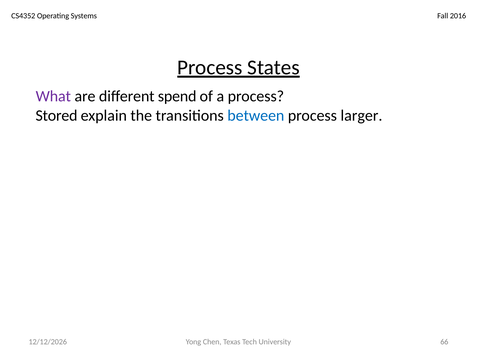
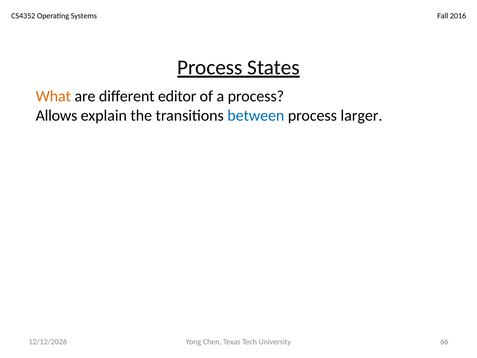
What colour: purple -> orange
spend: spend -> editor
Stored: Stored -> Allows
